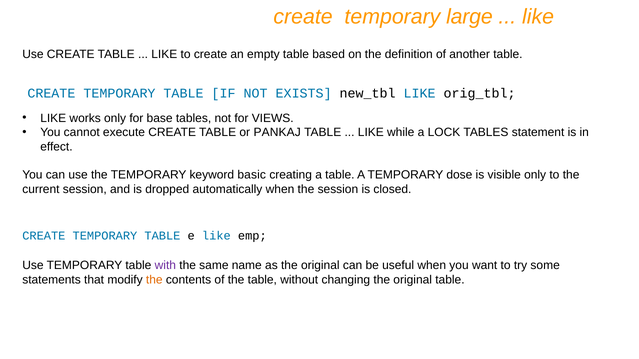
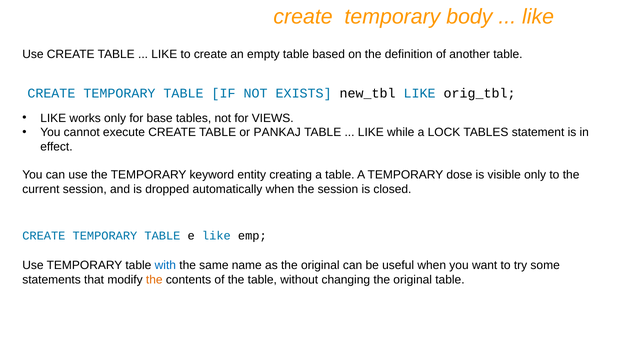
large: large -> body
basic: basic -> entity
with colour: purple -> blue
